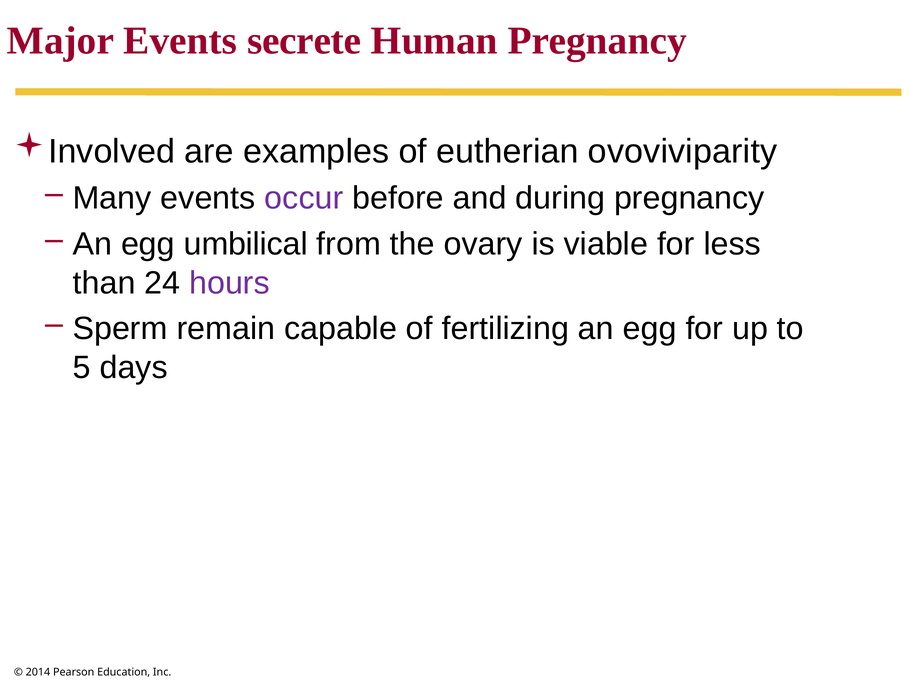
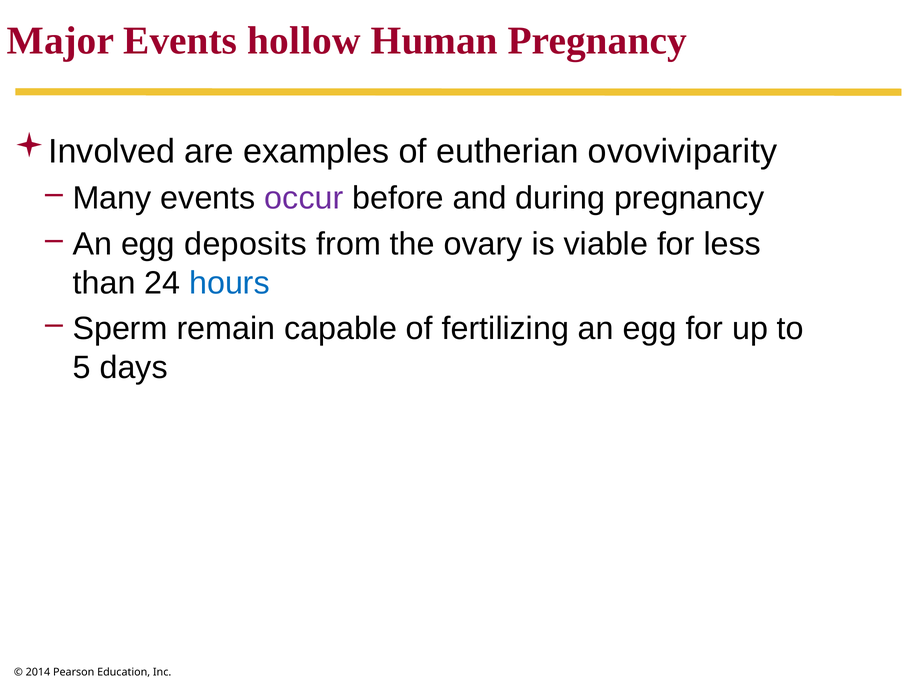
secrete: secrete -> hollow
umbilical: umbilical -> deposits
hours colour: purple -> blue
